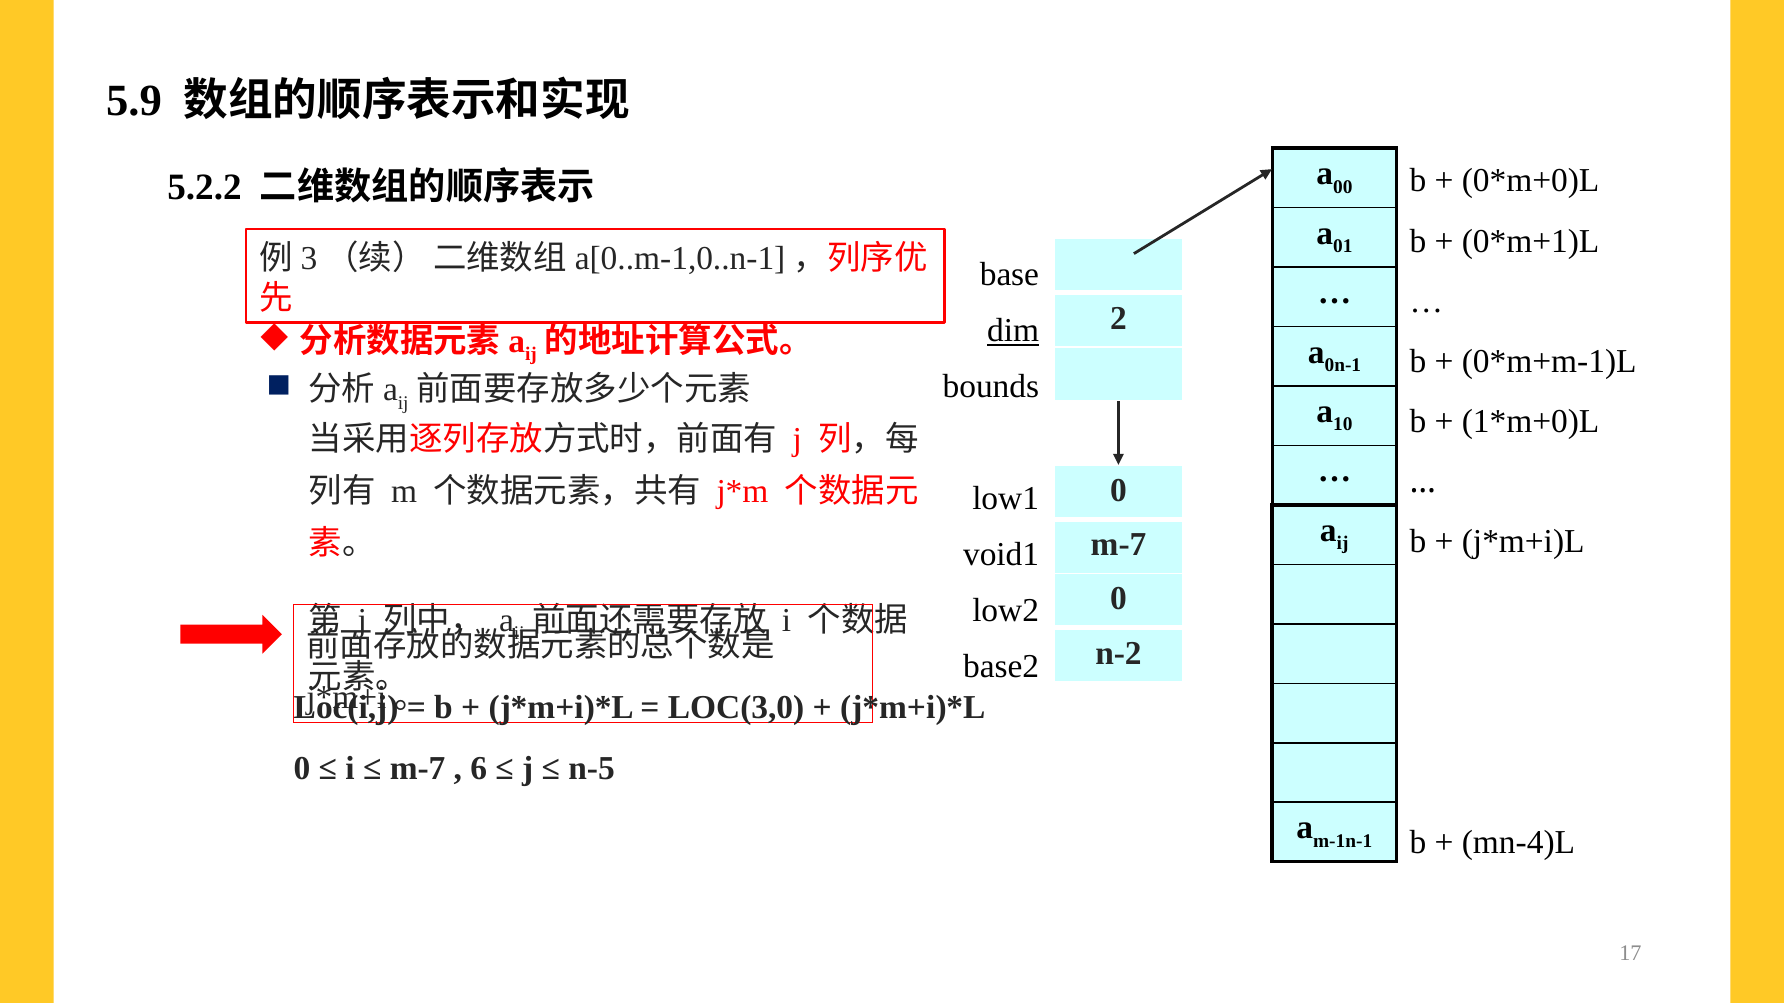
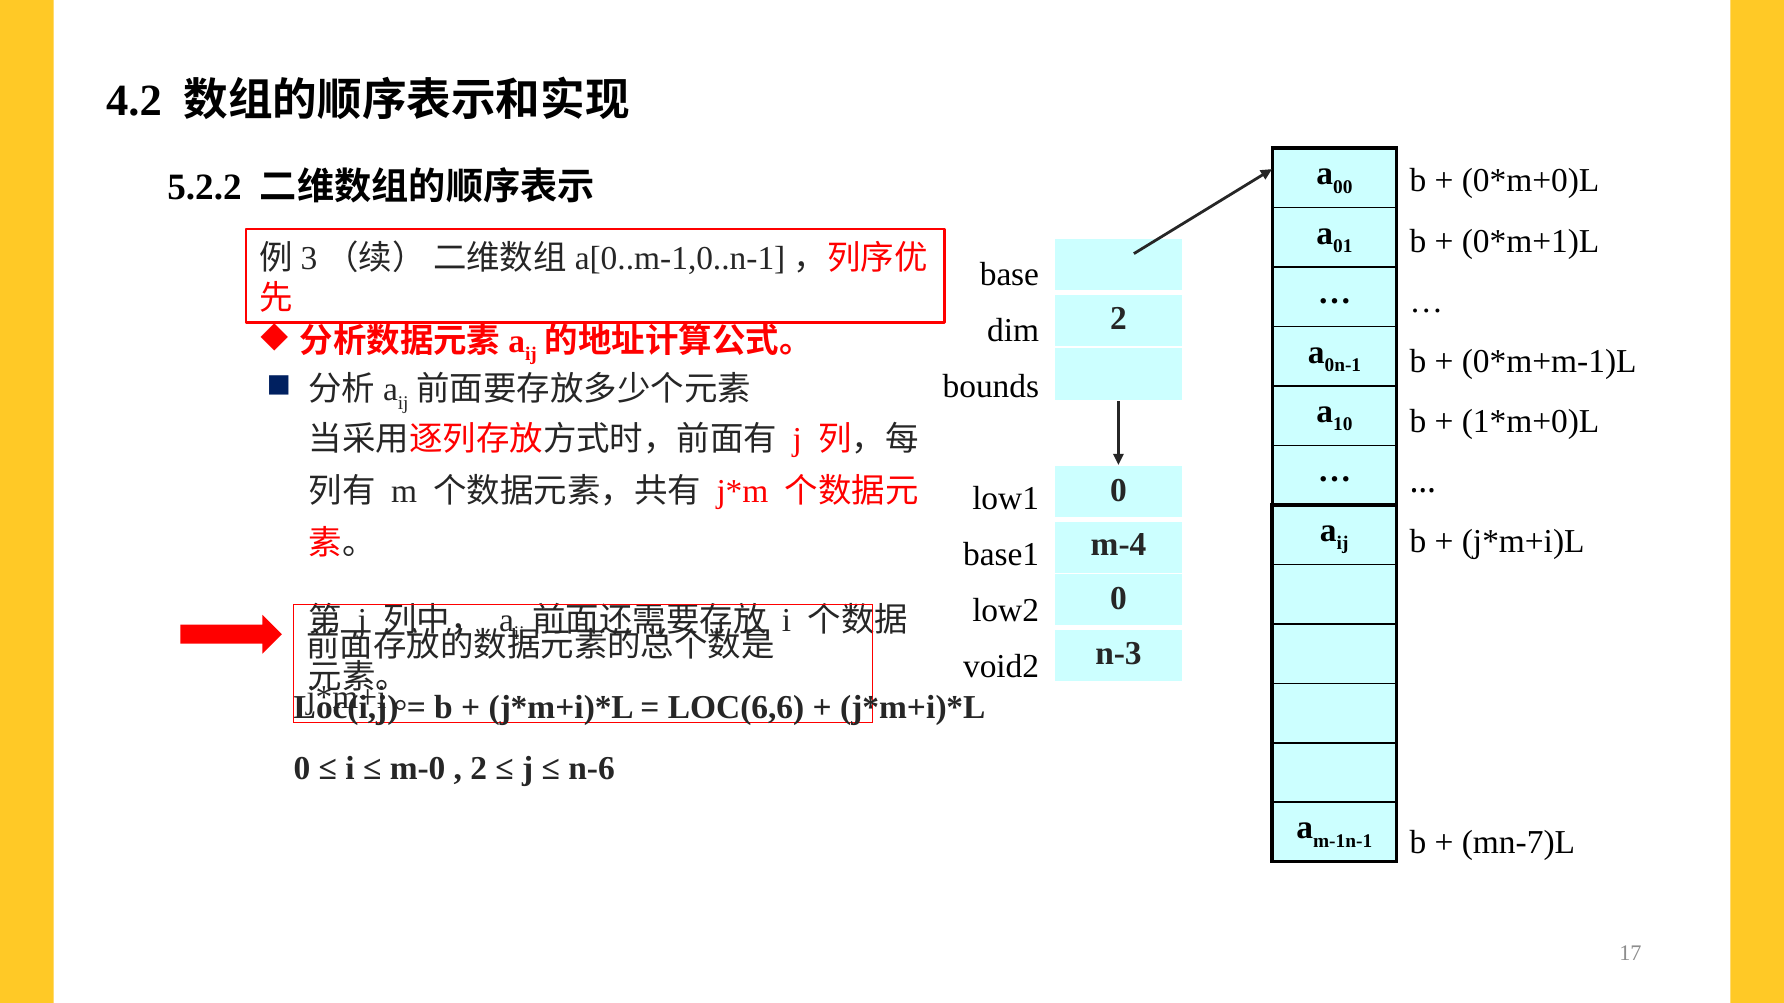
5.9: 5.9 -> 4.2
dim underline: present -> none
m-7 at (1119, 545): m-7 -> m-4
void1: void1 -> base1
n-2: n-2 -> n-3
base2: base2 -> void2
LOC(3,0: LOC(3,0 -> LOC(6,6
m-7 at (418, 768): m-7 -> m-0
6 at (479, 768): 6 -> 2
n-5: n-5 -> n-6
mn-4)L: mn-4)L -> mn-7)L
